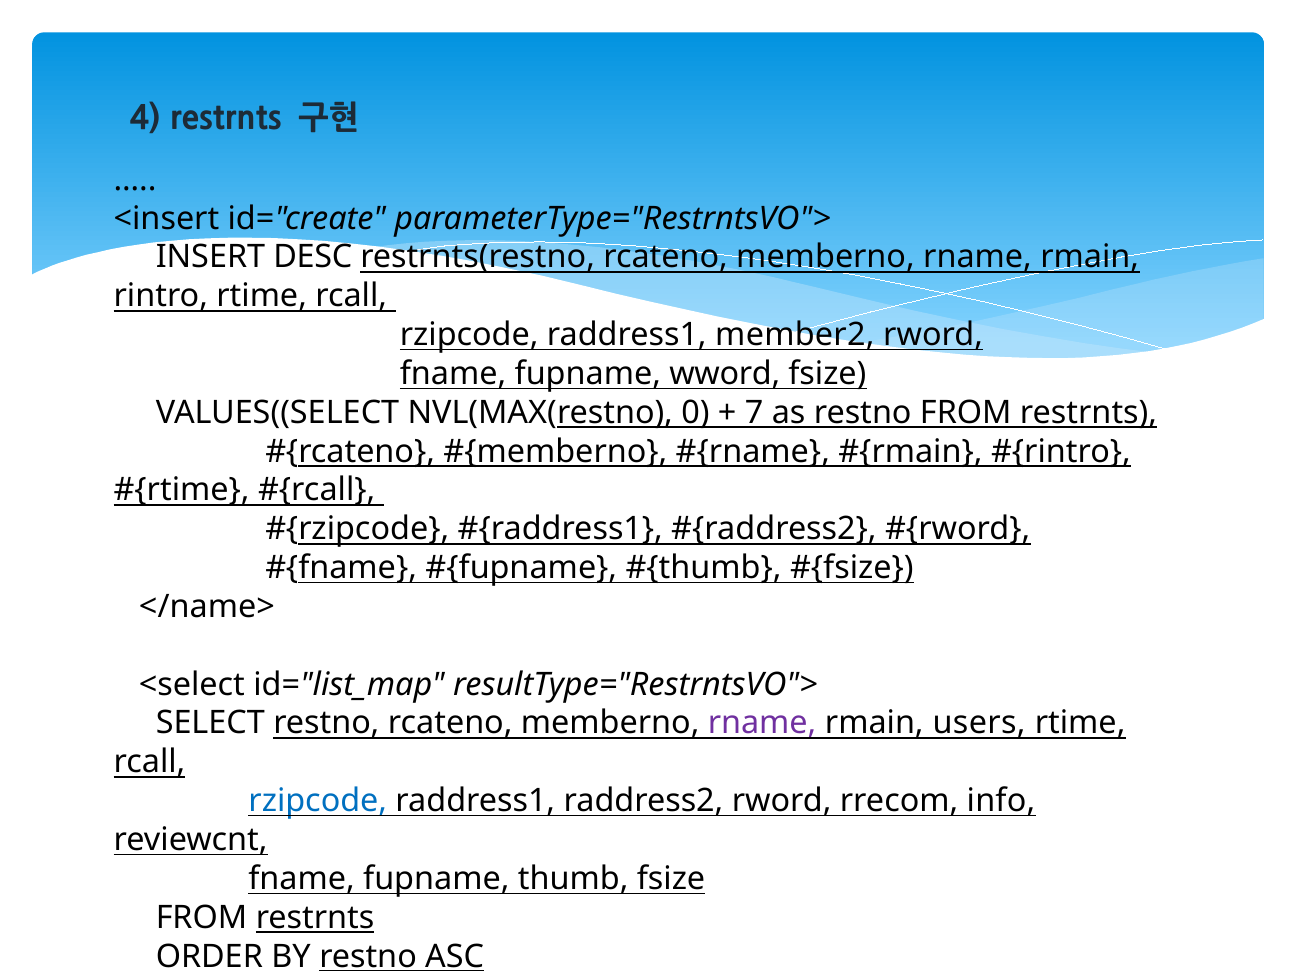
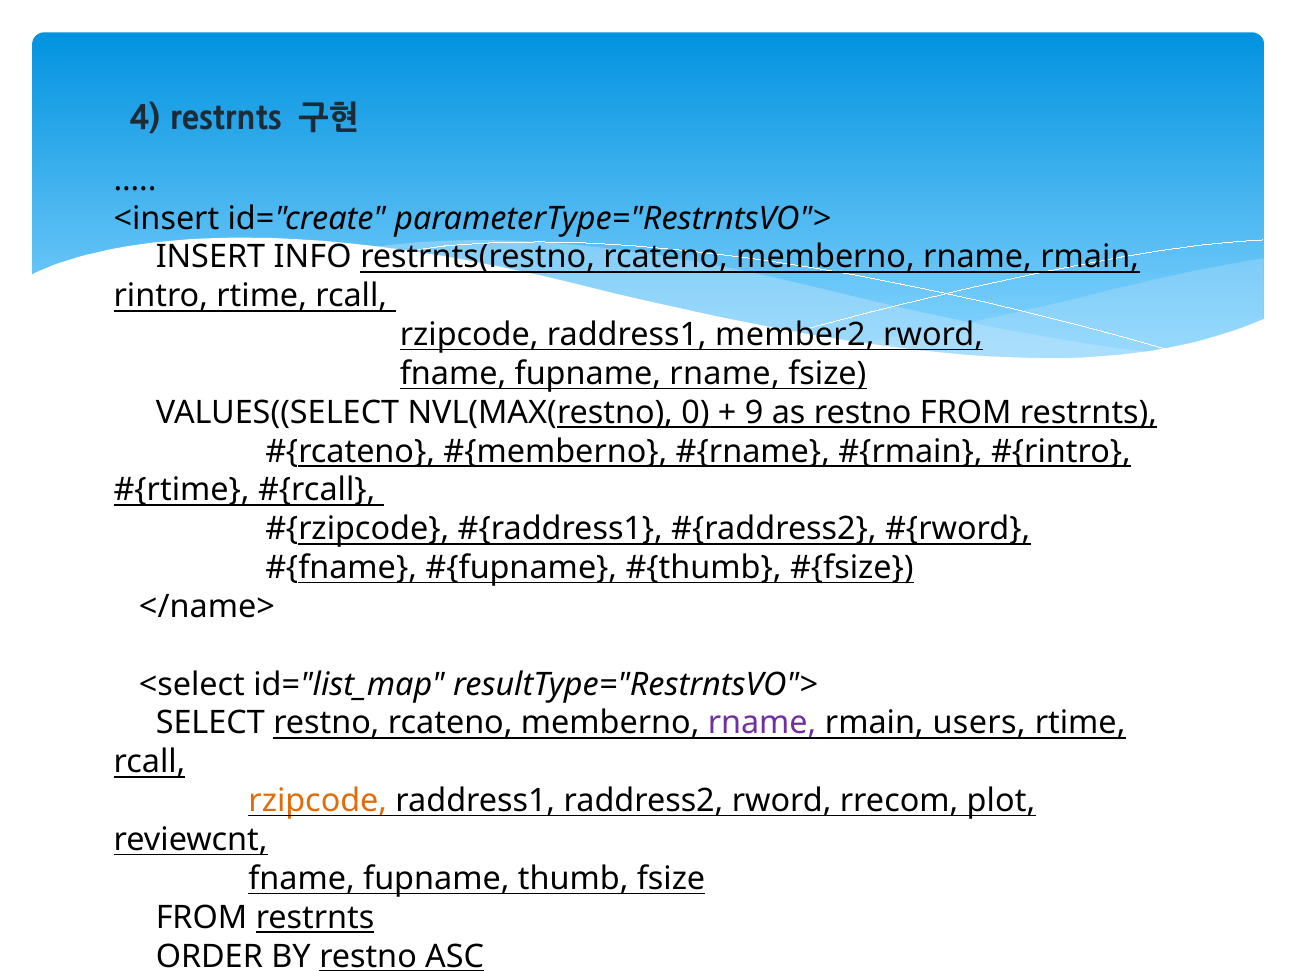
DESC: DESC -> INFO
fupname wword: wword -> rname
7: 7 -> 9
rzipcode at (318, 801) colour: blue -> orange
info: info -> plot
